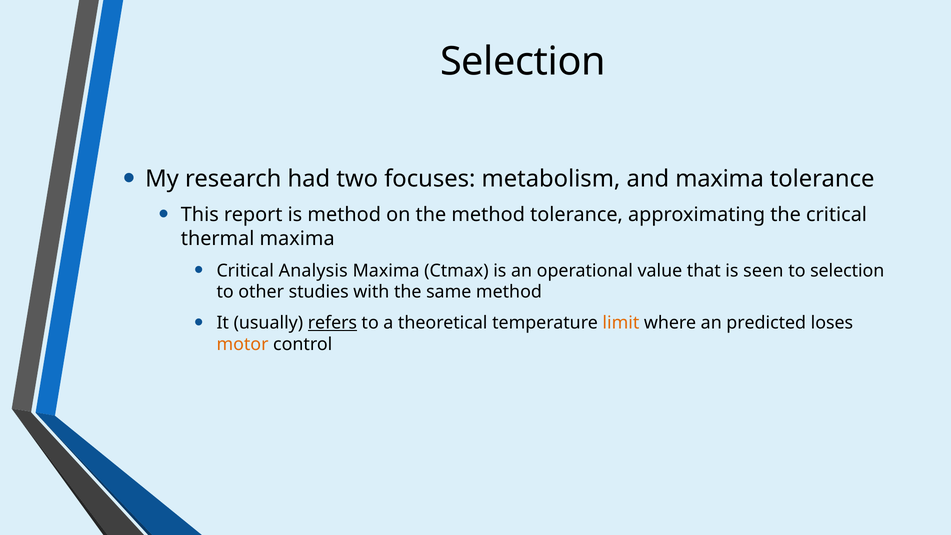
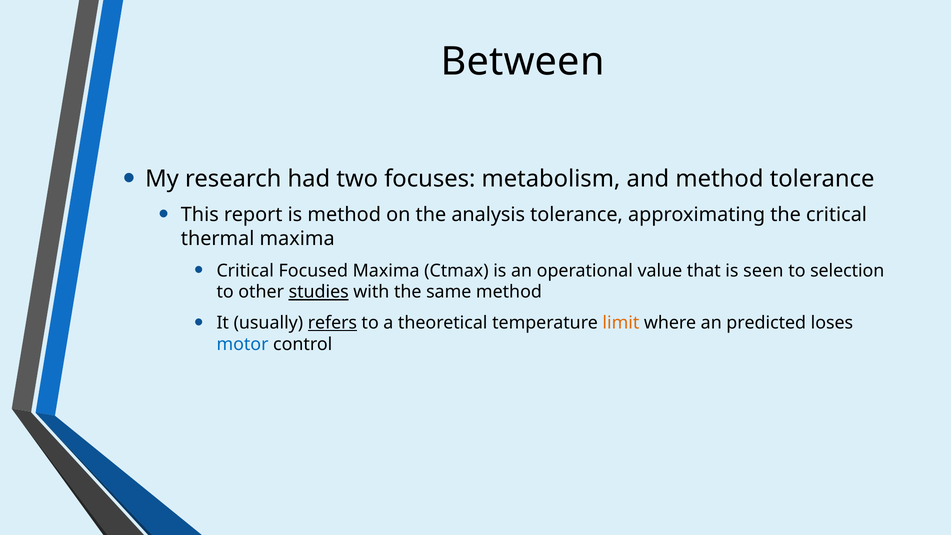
Selection at (523, 61): Selection -> Between
and maxima: maxima -> method
the method: method -> analysis
Analysis: Analysis -> Focused
studies underline: none -> present
motor colour: orange -> blue
